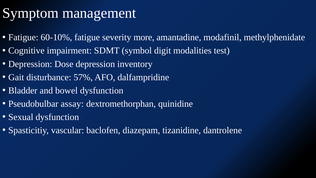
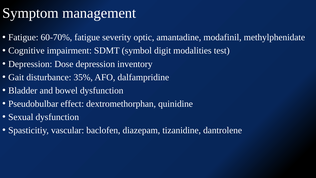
60-10%: 60-10% -> 60-70%
more: more -> optic
57%: 57% -> 35%
assay: assay -> effect
